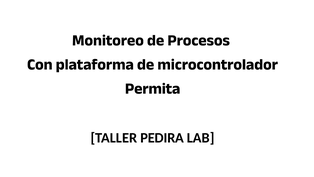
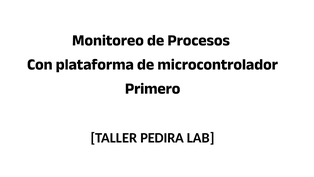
Permita: Permita -> Primero
